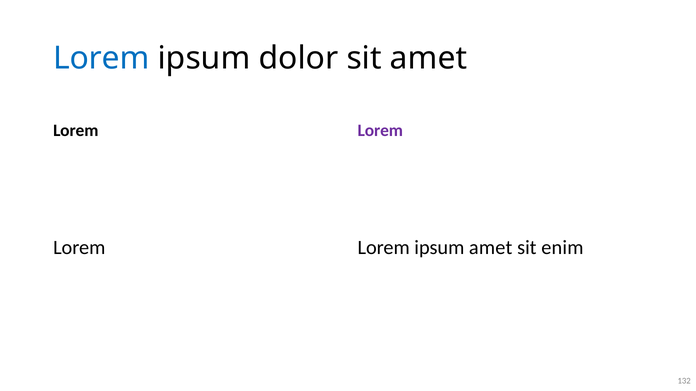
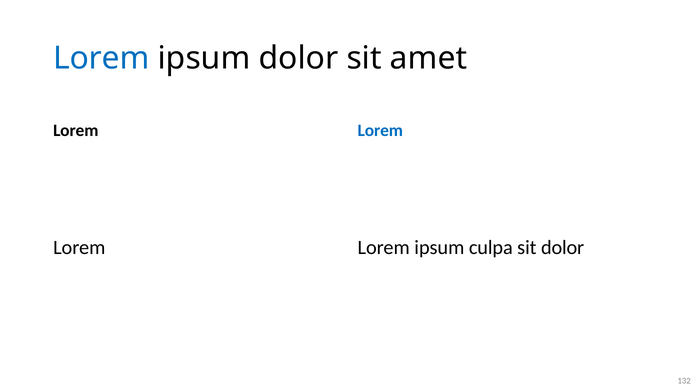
Lorem at (380, 131) colour: purple -> blue
ipsum amet: amet -> culpa
sit enim: enim -> dolor
